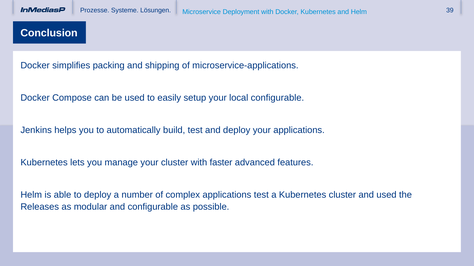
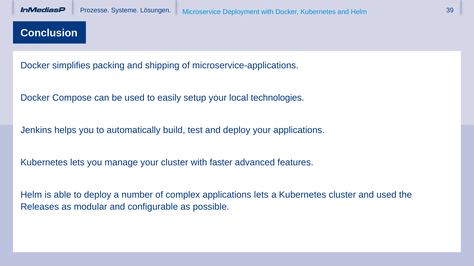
local configurable: configurable -> technologies
applications test: test -> lets
